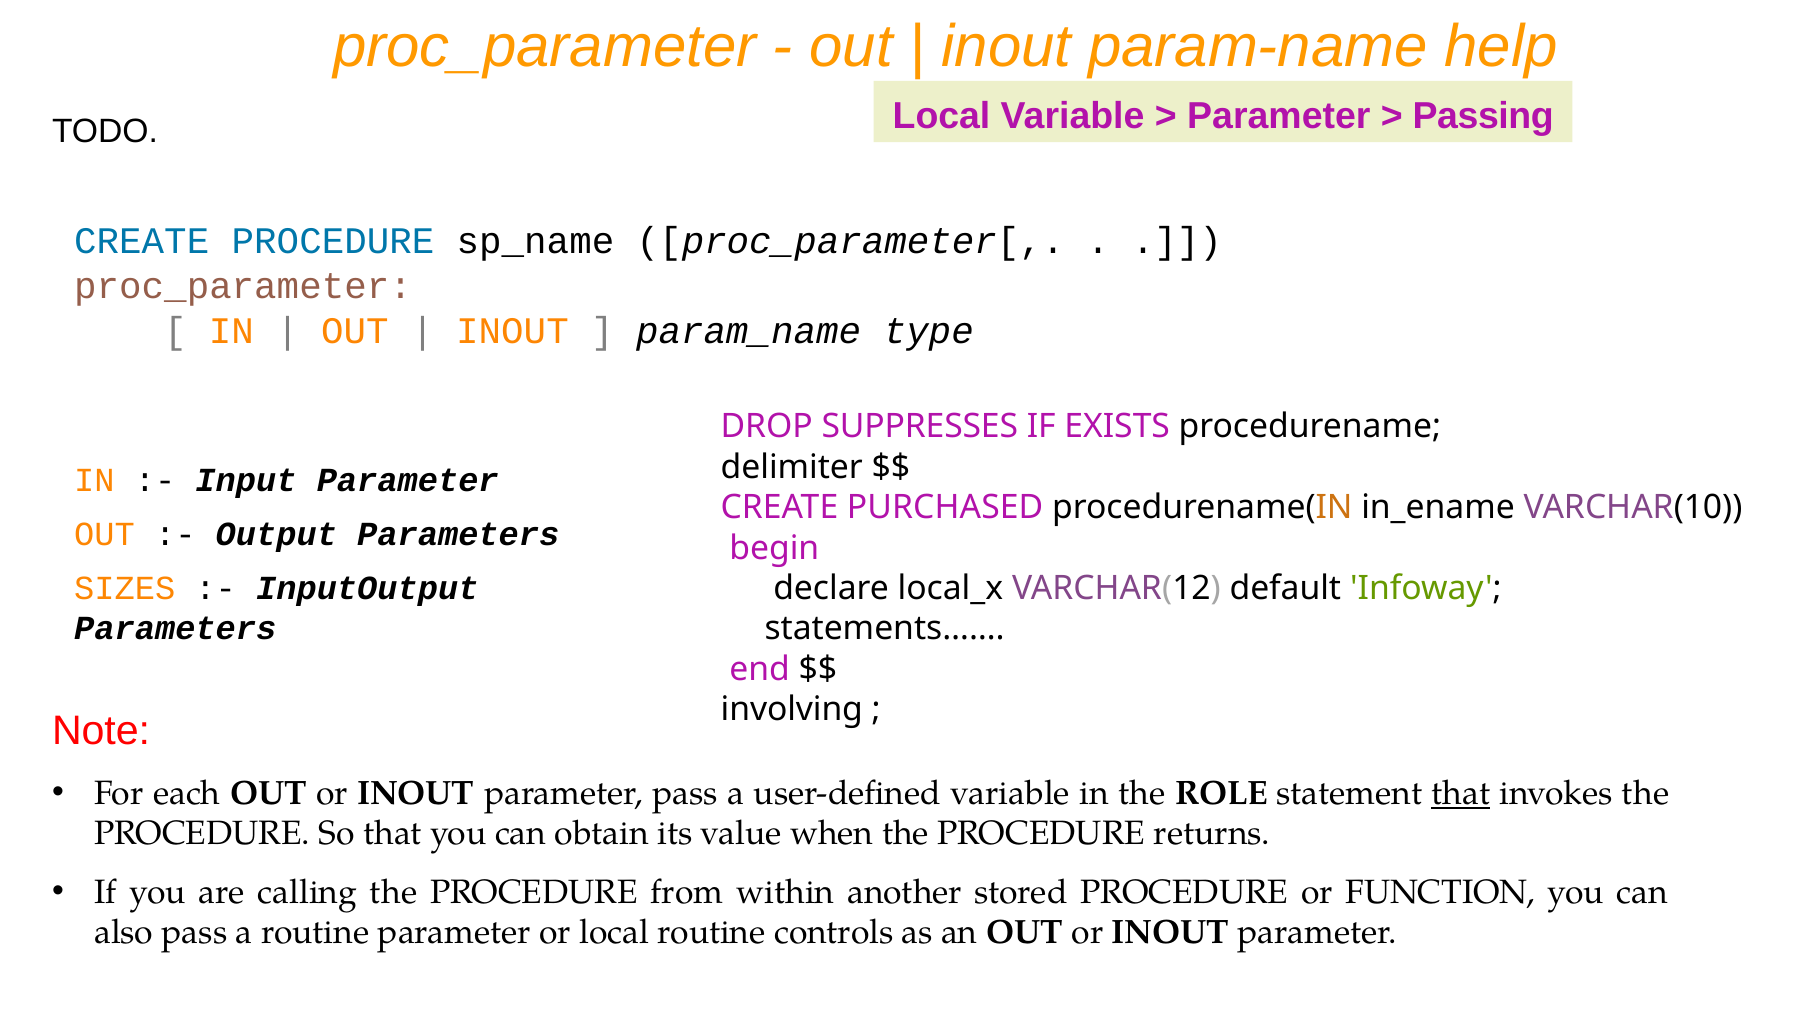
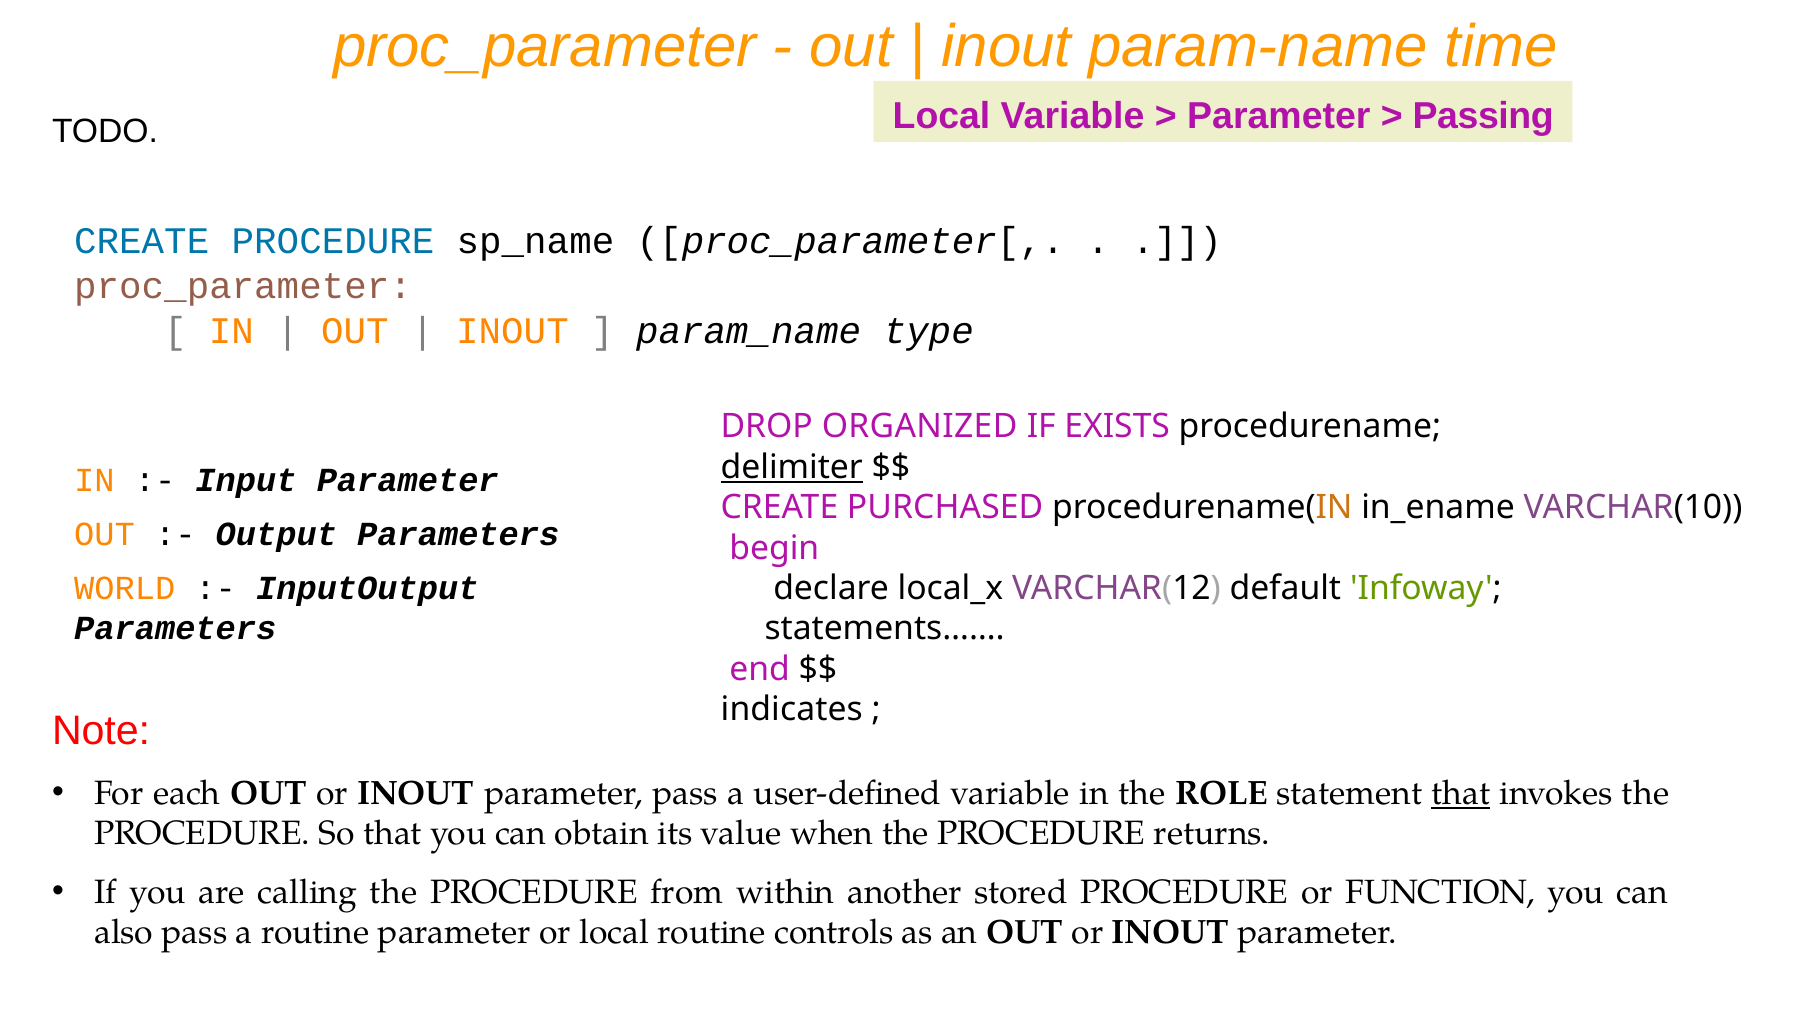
help: help -> time
SUPPRESSES: SUPPRESSES -> ORGANIZED
delimiter underline: none -> present
SIZES: SIZES -> WORLD
involving: involving -> indicates
